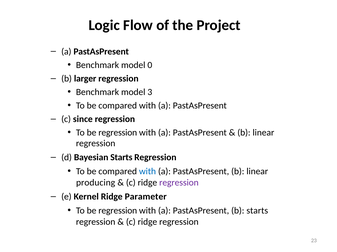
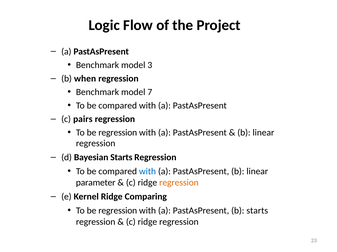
0: 0 -> 3
larger: larger -> when
3: 3 -> 7
since: since -> pairs
producing: producing -> parameter
regression at (179, 183) colour: purple -> orange
Parameter: Parameter -> Comparing
